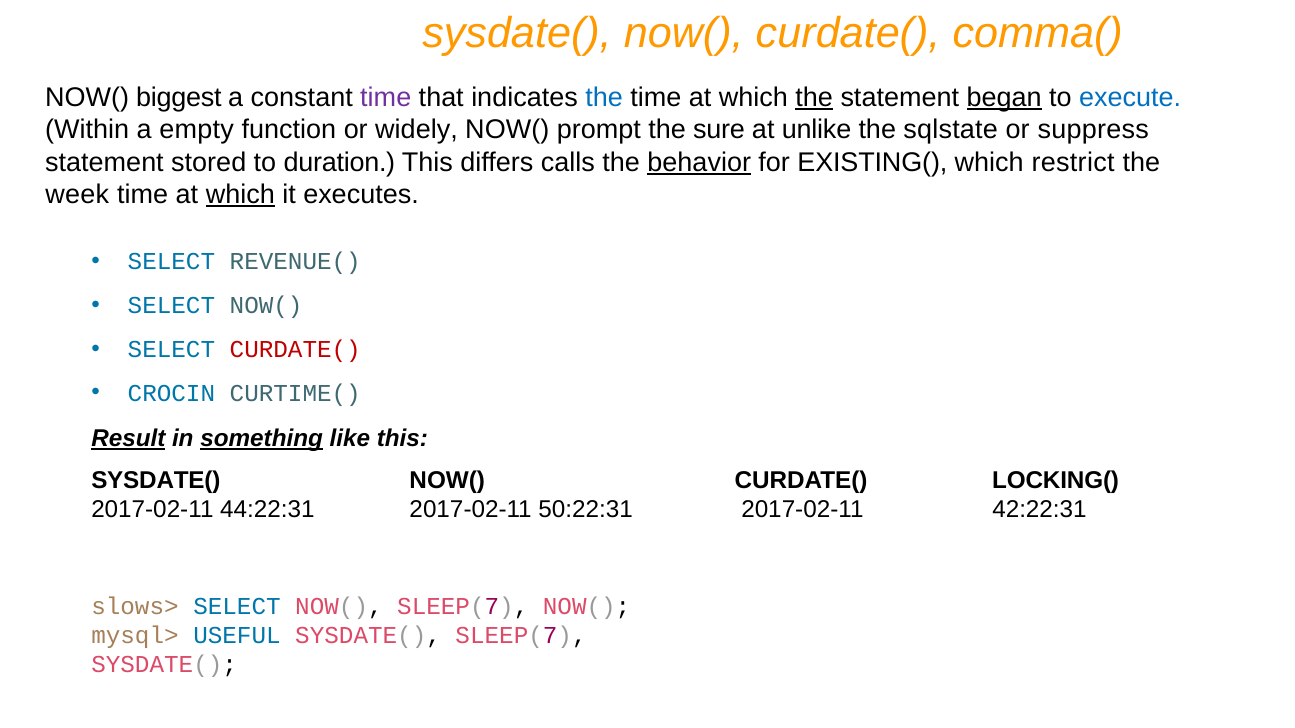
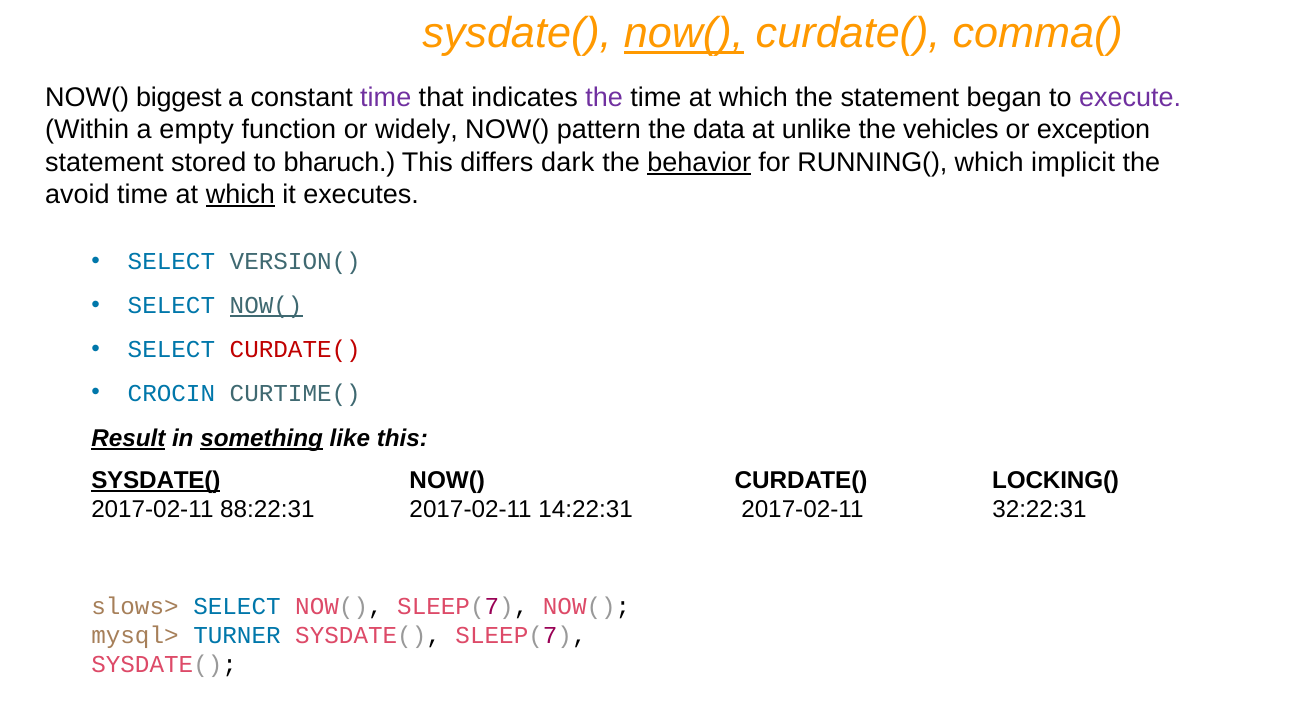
now( at (684, 34) underline: none -> present
the at (604, 98) colour: blue -> purple
the at (814, 98) underline: present -> none
began underline: present -> none
execute colour: blue -> purple
prompt: prompt -> pattern
sure: sure -> data
sqlstate: sqlstate -> vehicles
suppress: suppress -> exception
duration: duration -> bharuch
calls: calls -> dark
EXISTING(: EXISTING( -> RUNNING(
restrict: restrict -> implicit
week: week -> avoid
REVENUE(: REVENUE( -> VERSION(
NOW( at (266, 306) underline: none -> present
SYSDATE( at (156, 481) underline: none -> present
44:22:31: 44:22:31 -> 88:22:31
50:22:31: 50:22:31 -> 14:22:31
42:22:31: 42:22:31 -> 32:22:31
USEFUL: USEFUL -> TURNER
